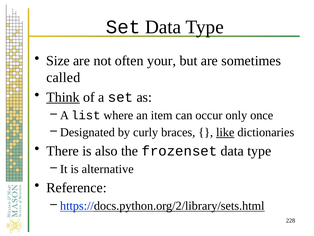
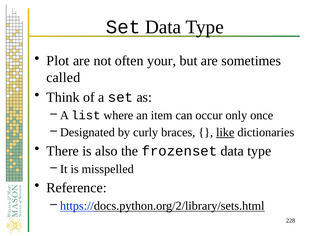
Size: Size -> Plot
Think underline: present -> none
alternative: alternative -> misspelled
